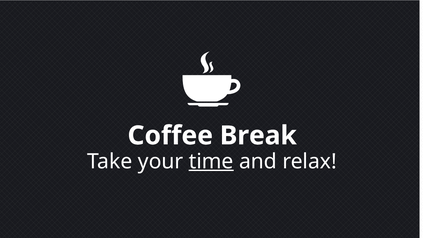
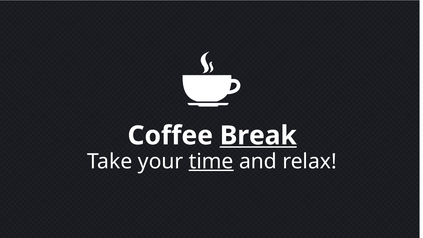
Break underline: none -> present
